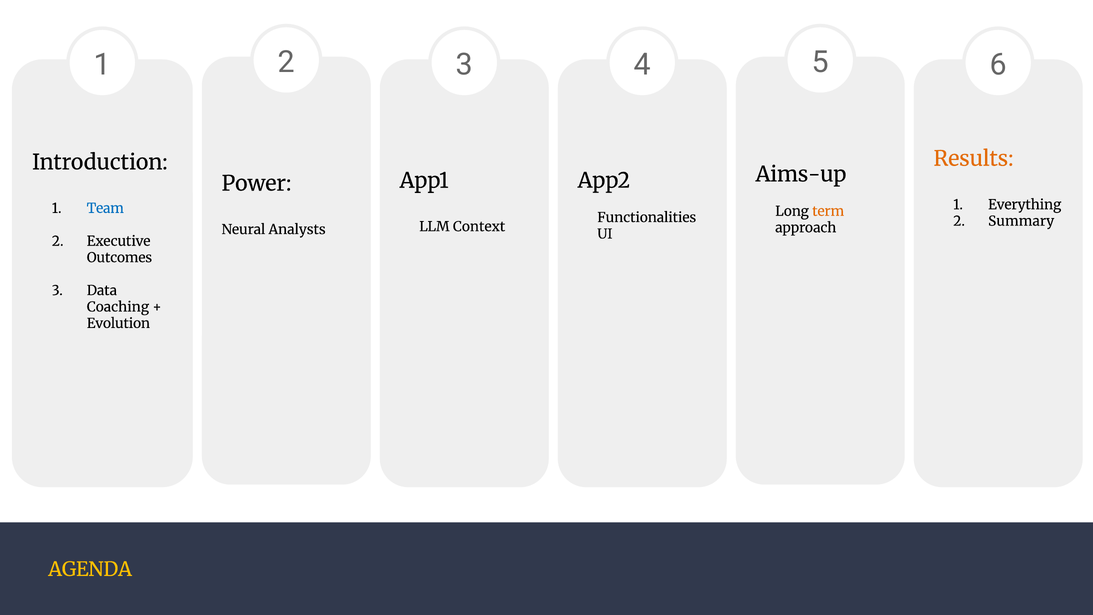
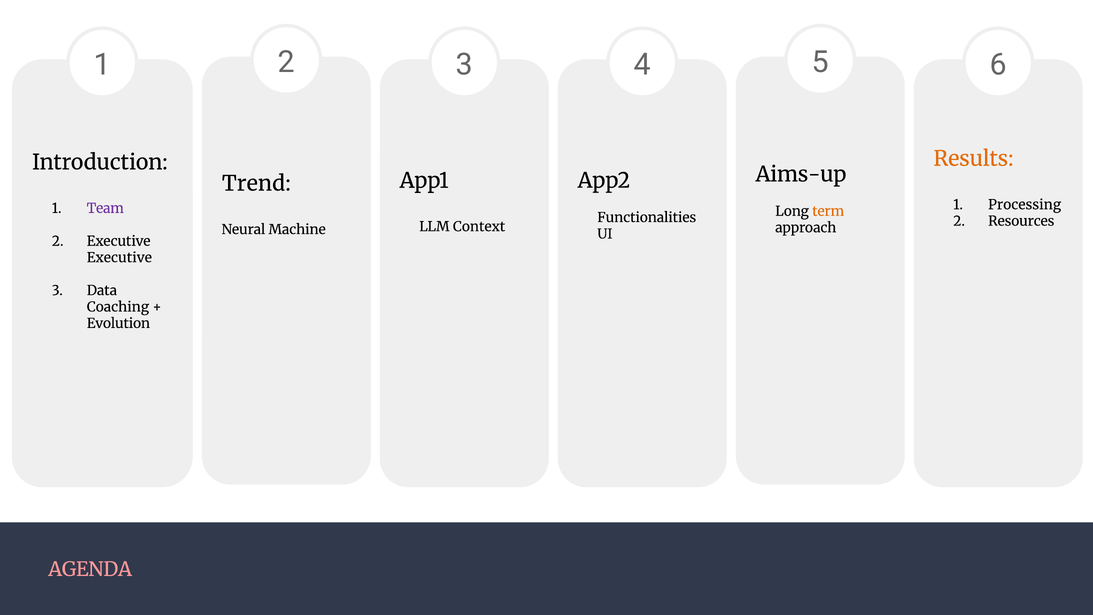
Power: Power -> Trend
Everything: Everything -> Processing
Team colour: blue -> purple
Summary: Summary -> Resources
Analysts: Analysts -> Machine
Outcomes at (119, 258): Outcomes -> Executive
AGENDA colour: yellow -> pink
